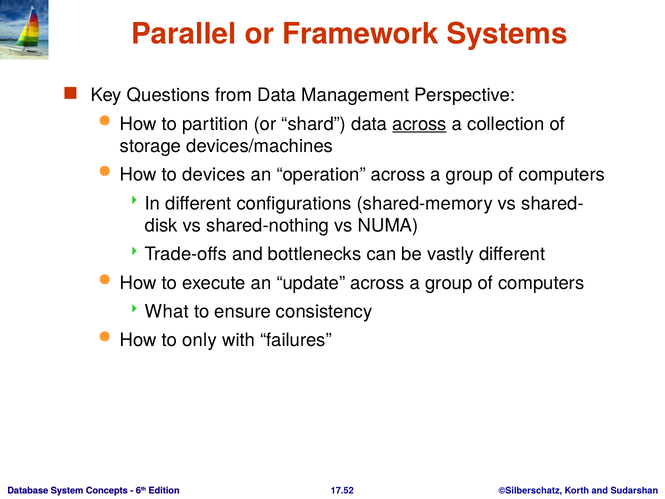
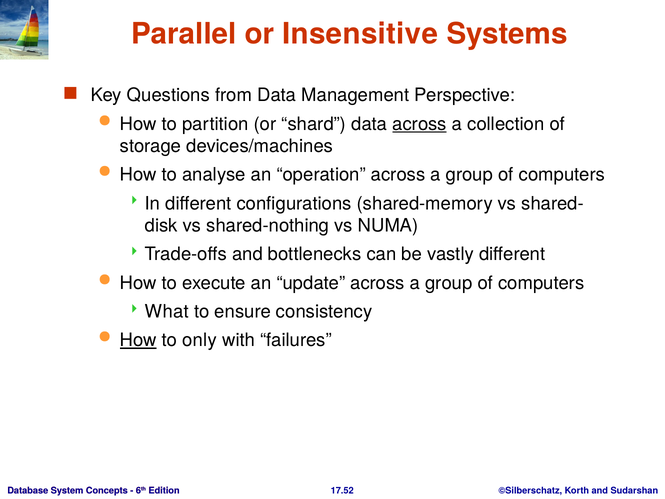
Framework: Framework -> Insensitive
devices: devices -> analyse
How at (138, 340) underline: none -> present
